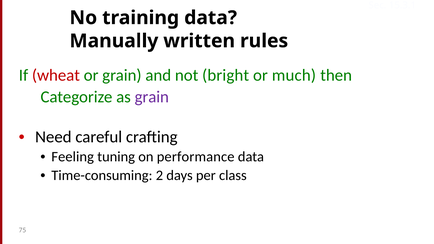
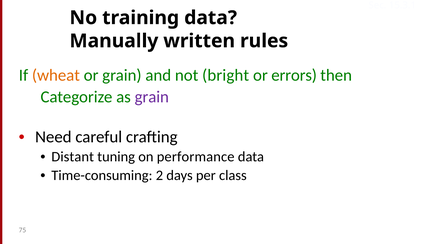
wheat colour: red -> orange
much: much -> errors
Feeling: Feeling -> Distant
